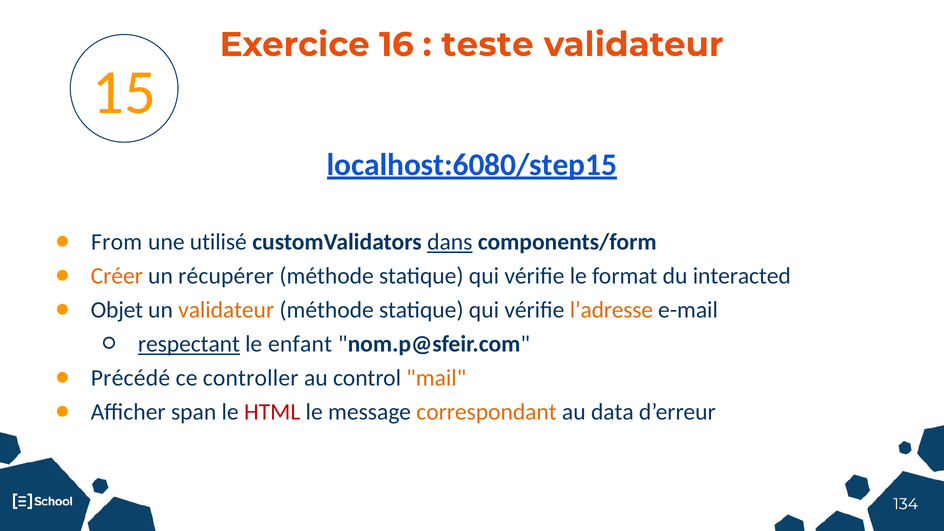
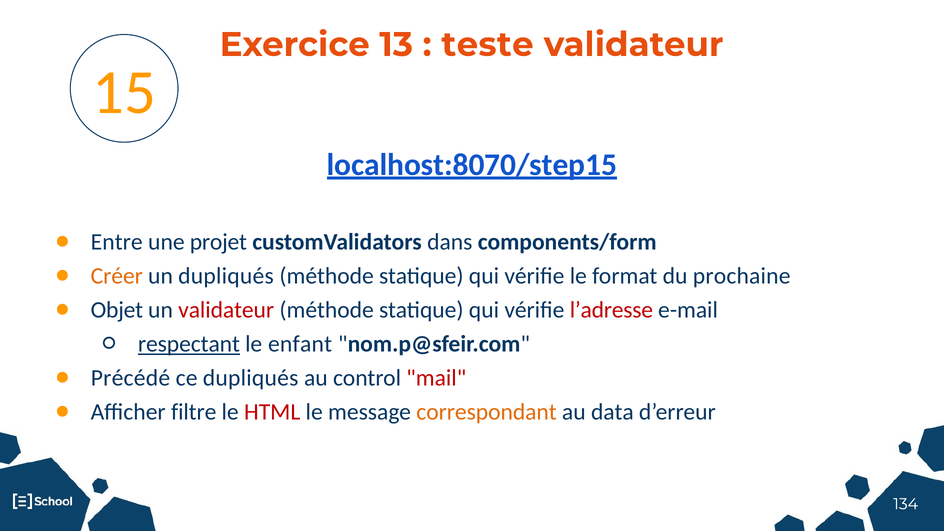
16: 16 -> 13
localhost:6080/step15: localhost:6080/step15 -> localhost:8070/step15
From: From -> Entre
utilisé: utilisé -> projet
dans underline: present -> none
un récupérer: récupérer -> dupliqués
interacted: interacted -> prochaine
validateur at (226, 310) colour: orange -> red
l’adresse colour: orange -> red
ce controller: controller -> dupliqués
mail colour: orange -> red
span: span -> filtre
